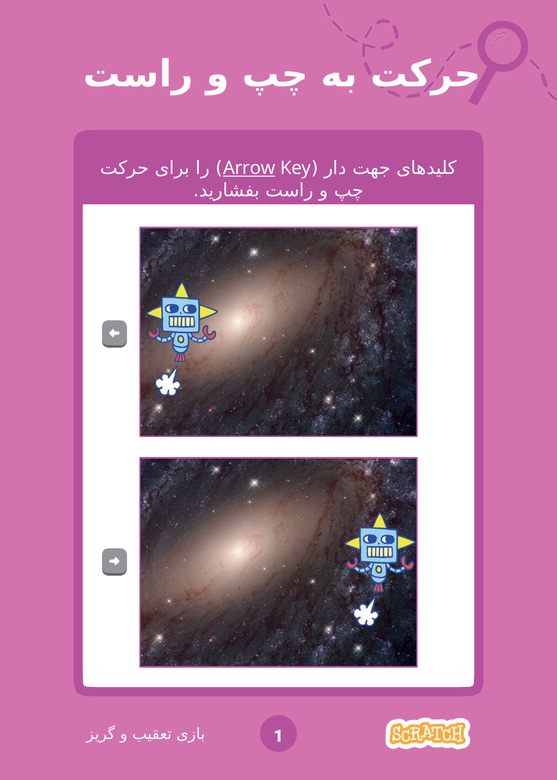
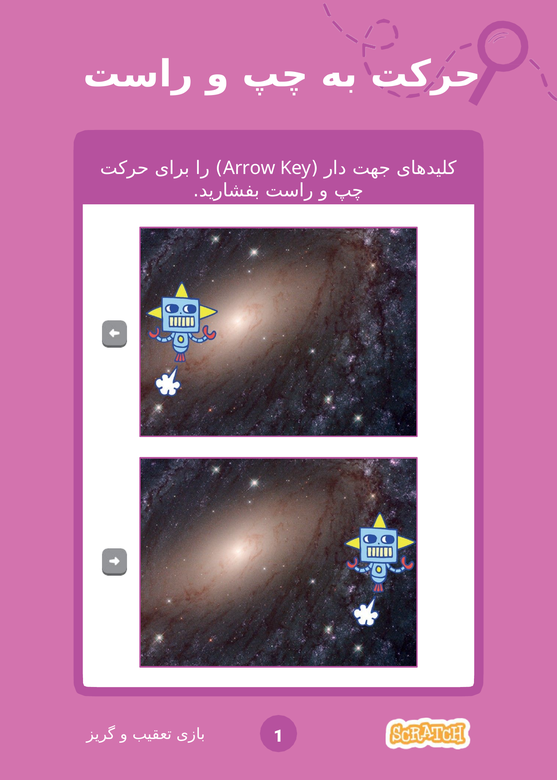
Arrow underline: present -> none
